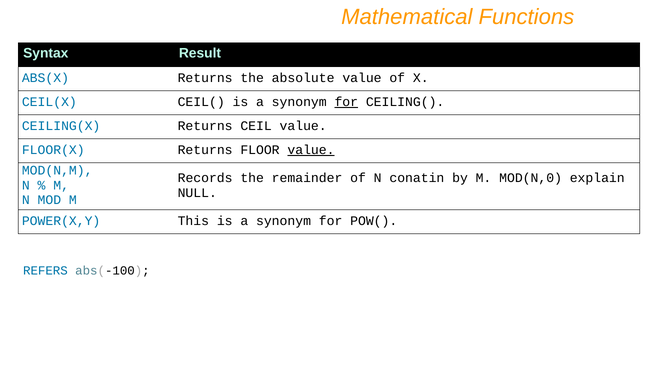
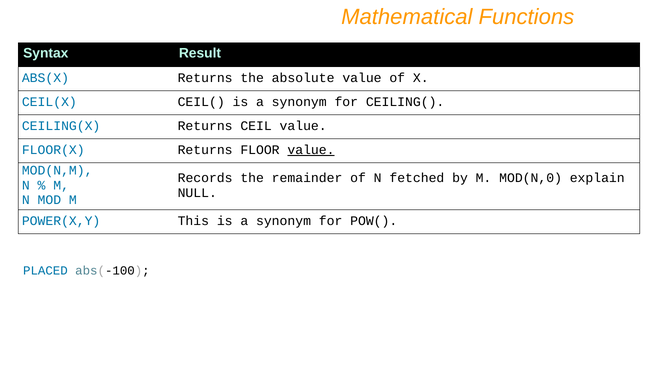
for at (346, 102) underline: present -> none
conatin: conatin -> fetched
REFERS: REFERS -> PLACED
